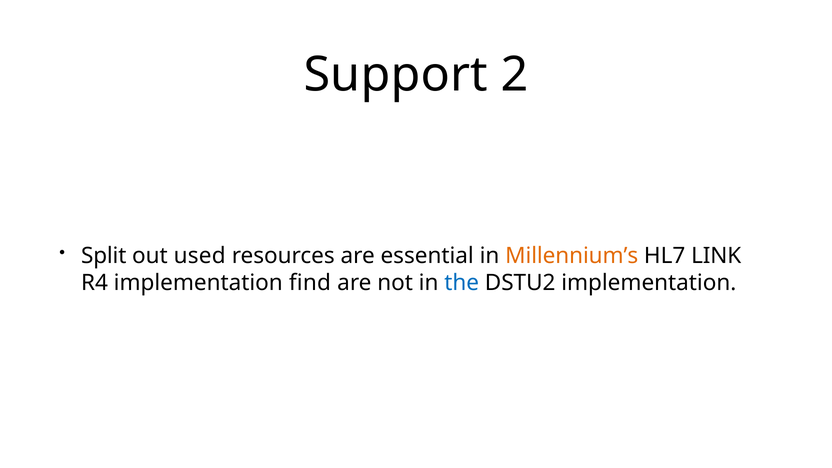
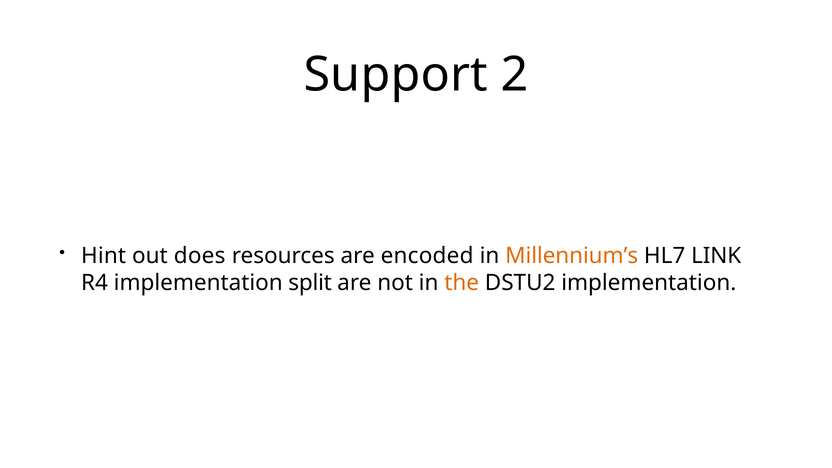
Split: Split -> Hint
used: used -> does
essential: essential -> encoded
find: find -> split
the colour: blue -> orange
